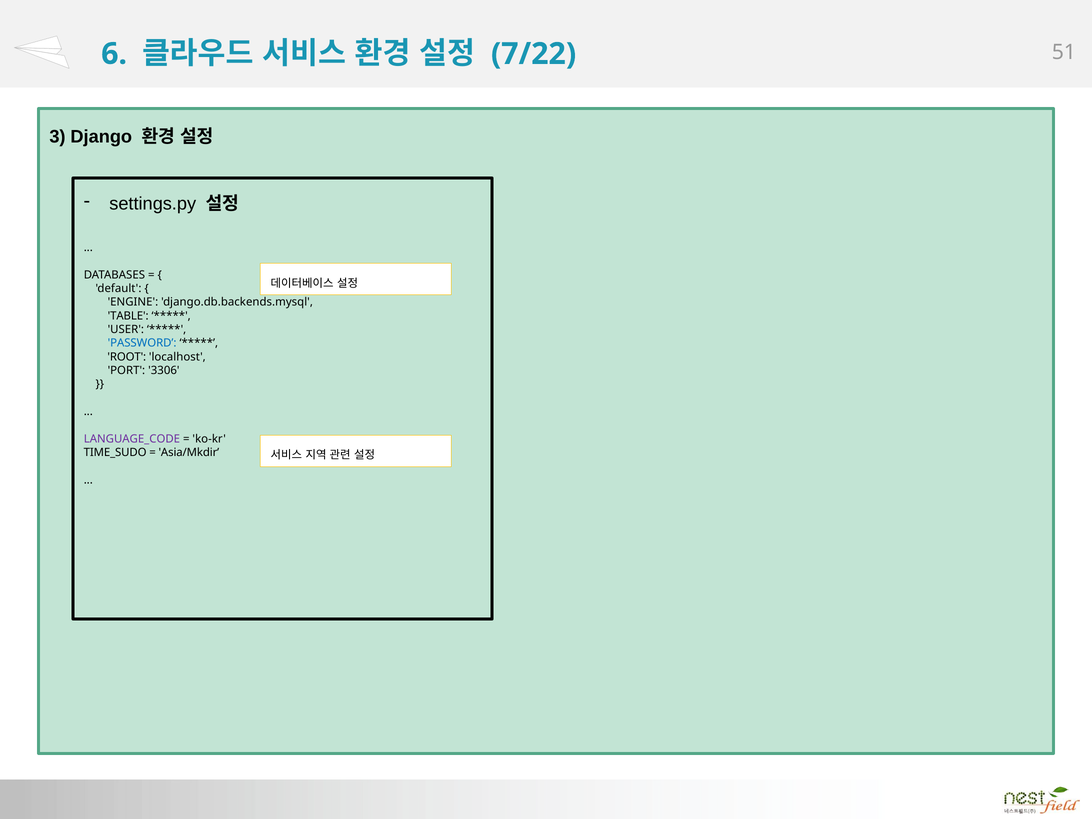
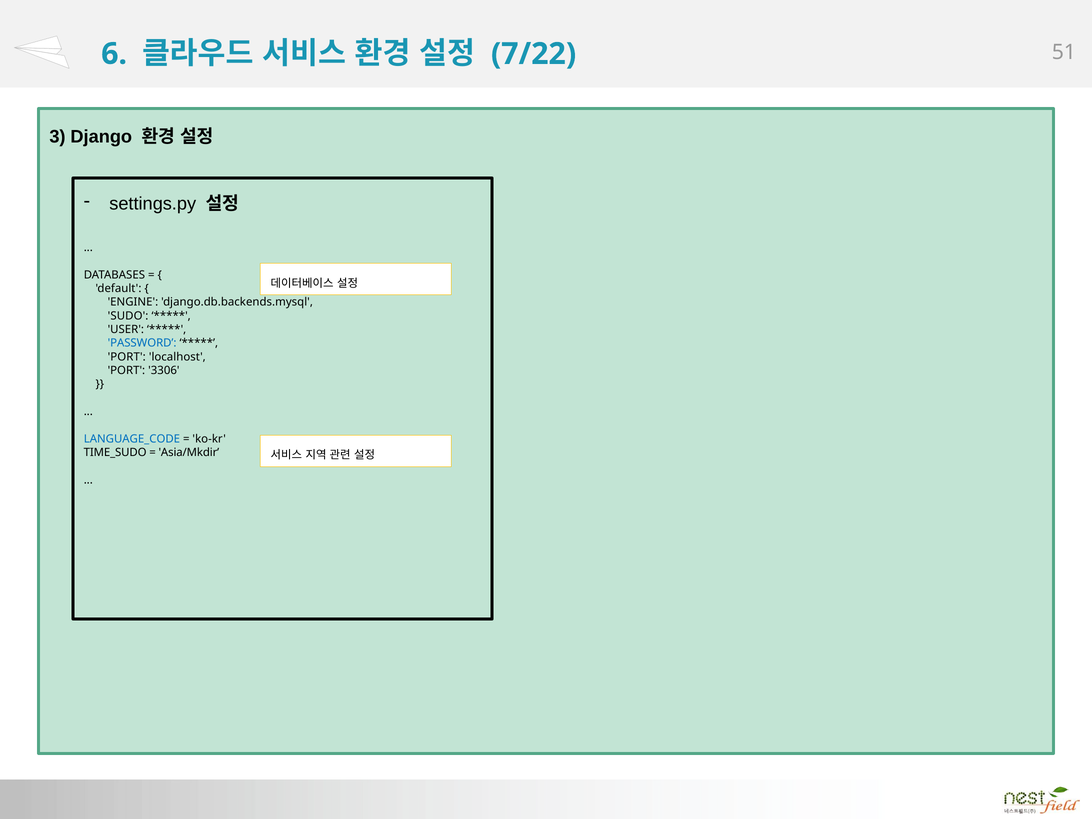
TABLE: TABLE -> SUDO
ROOT at (127, 357): ROOT -> PORT
LANGUAGE_CODE colour: purple -> blue
